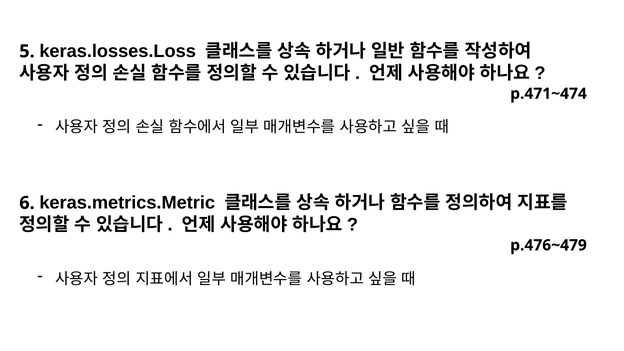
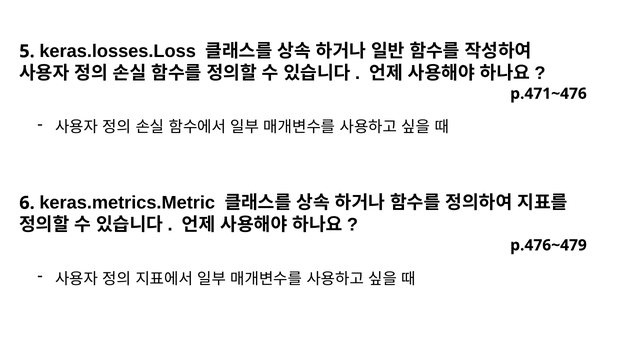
p.471~474: p.471~474 -> p.471~476
